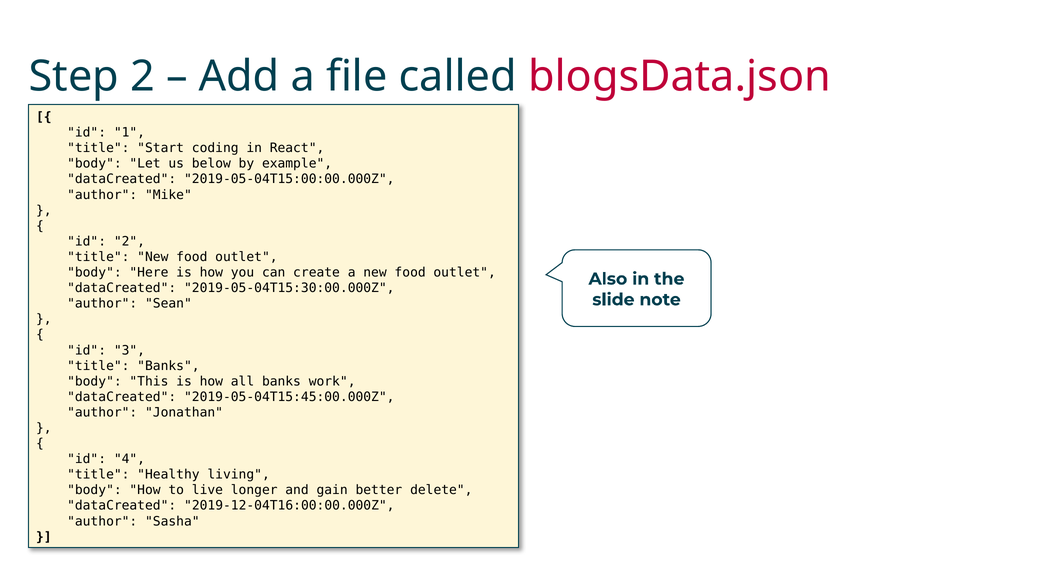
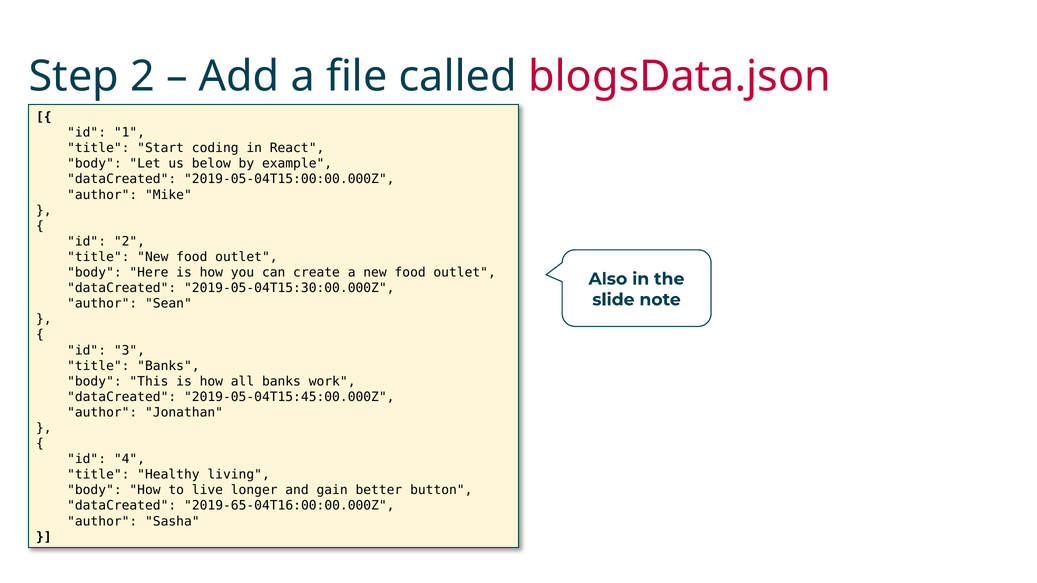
delete: delete -> button
2019-12-04T16:00:00.000Z: 2019-12-04T16:00:00.000Z -> 2019-65-04T16:00:00.000Z
